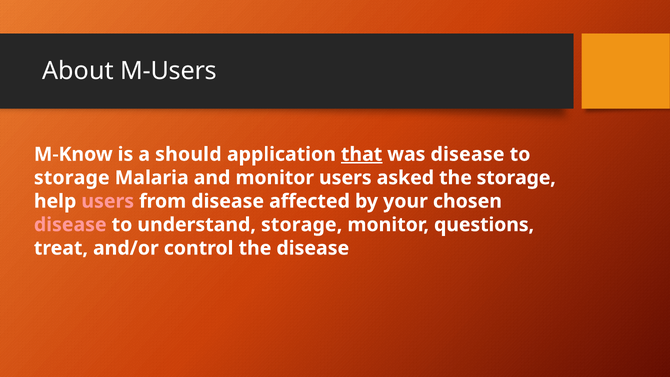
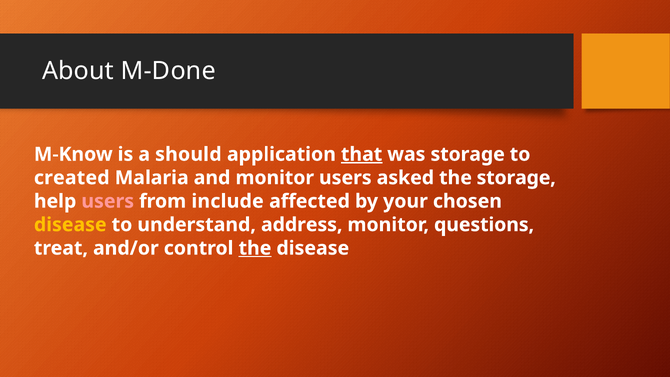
M-Users: M-Users -> M-Done
was disease: disease -> storage
storage at (72, 178): storage -> created
from disease: disease -> include
disease at (70, 225) colour: pink -> yellow
understand storage: storage -> address
the at (255, 248) underline: none -> present
